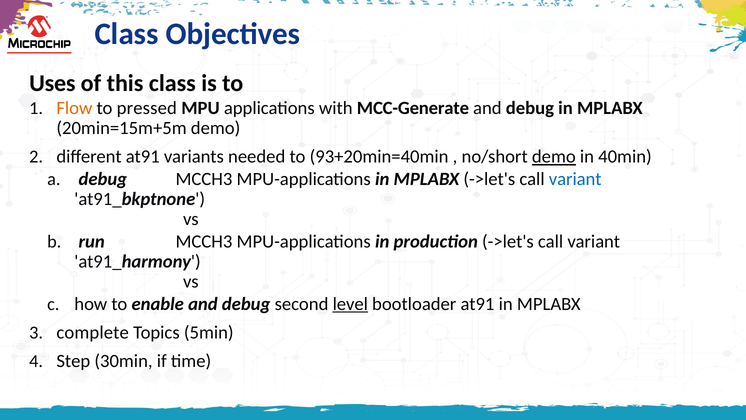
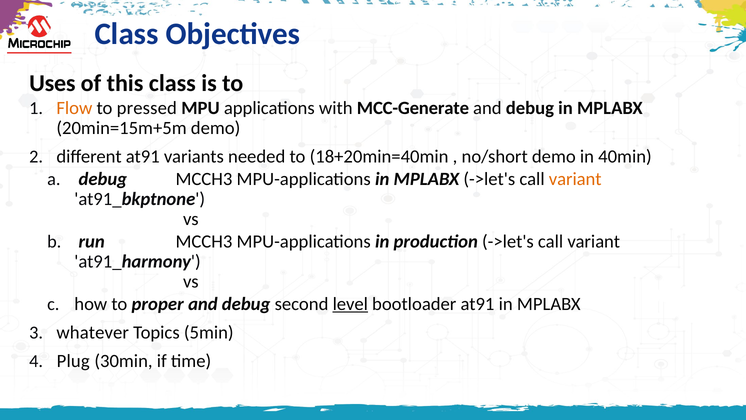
93+20min=40min: 93+20min=40min -> 18+20min=40min
demo at (554, 157) underline: present -> none
variant at (575, 179) colour: blue -> orange
enable: enable -> proper
complete: complete -> whatever
Step: Step -> Plug
